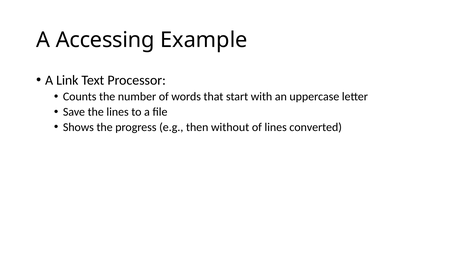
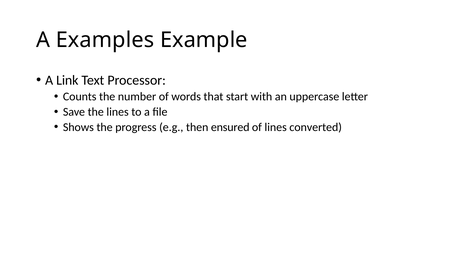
Accessing: Accessing -> Examples
without: without -> ensured
